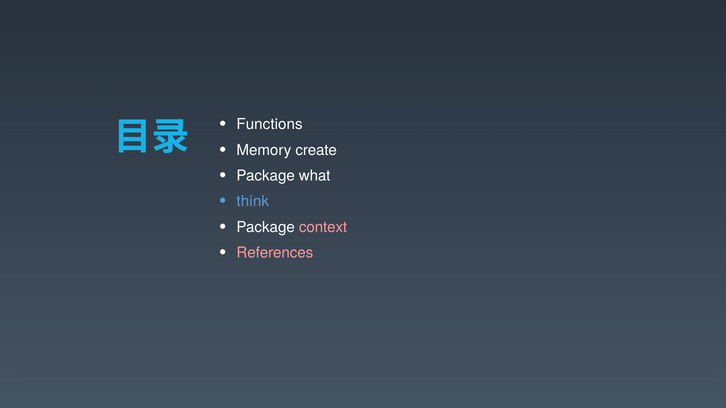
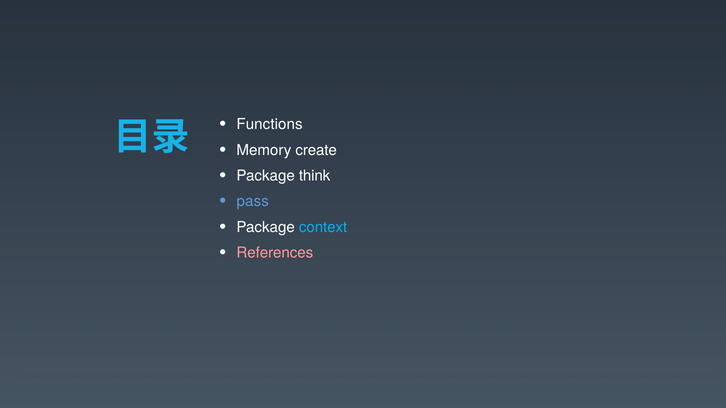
what: what -> think
think: think -> pass
context colour: pink -> light blue
